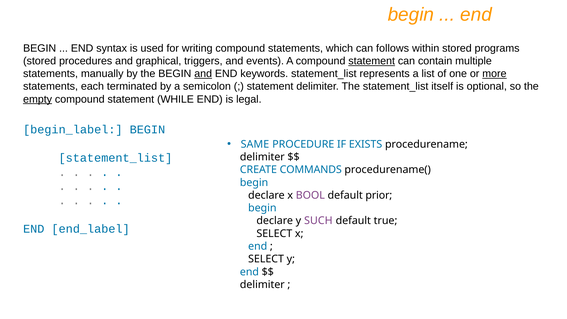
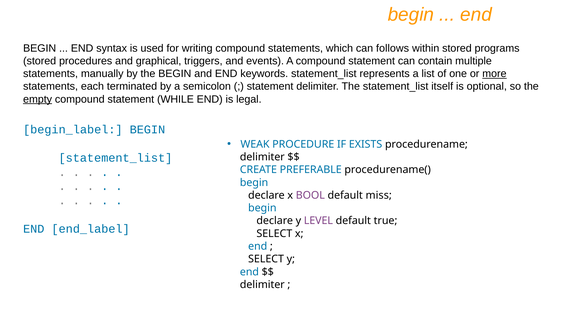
statement at (372, 61) underline: present -> none
and at (203, 74) underline: present -> none
SAME: SAME -> WEAK
COMMANDS: COMMANDS -> PREFERABLE
prior: prior -> miss
SUCH: SUCH -> LEVEL
